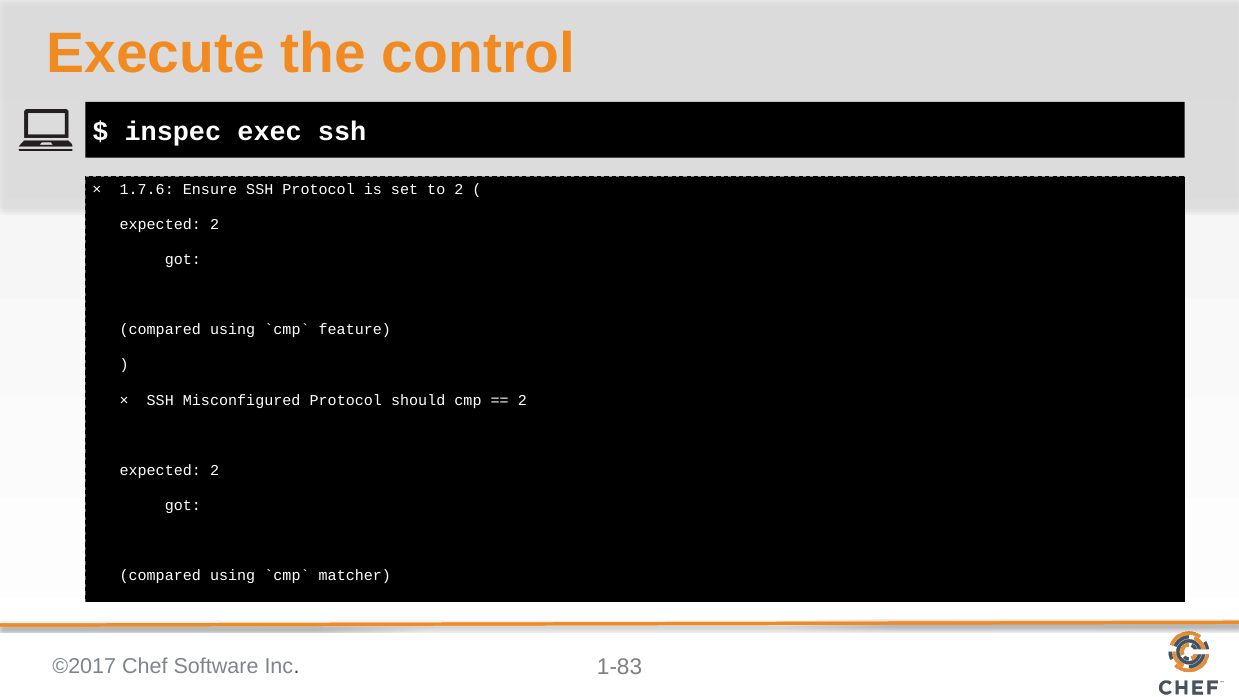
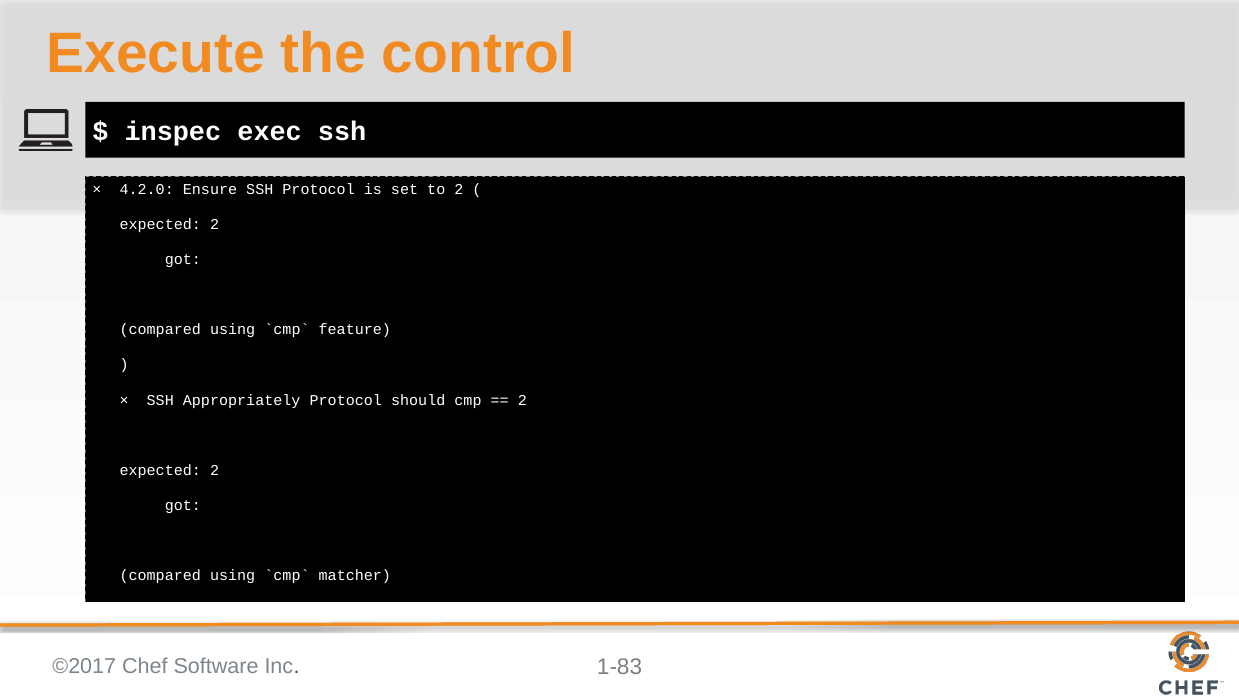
1.7.6: 1.7.6 -> 4.2.0
Misconfigured: Misconfigured -> Appropriately
